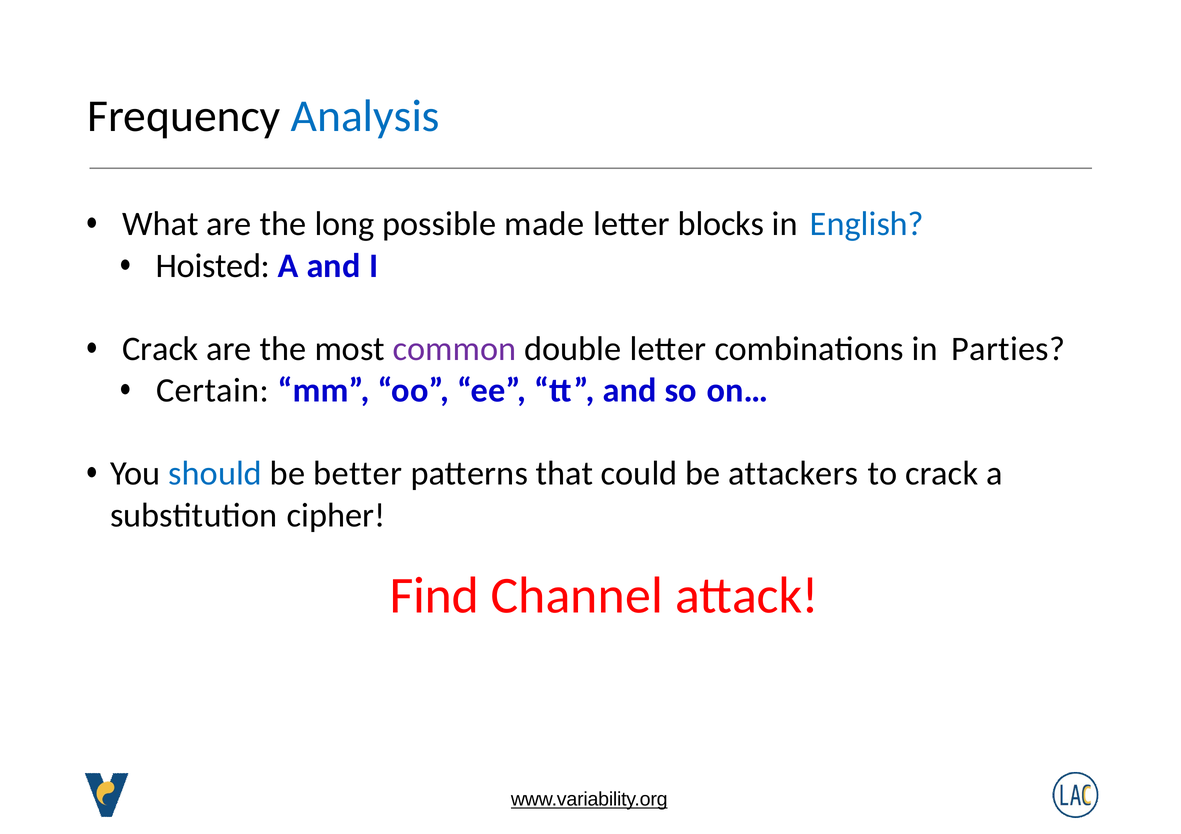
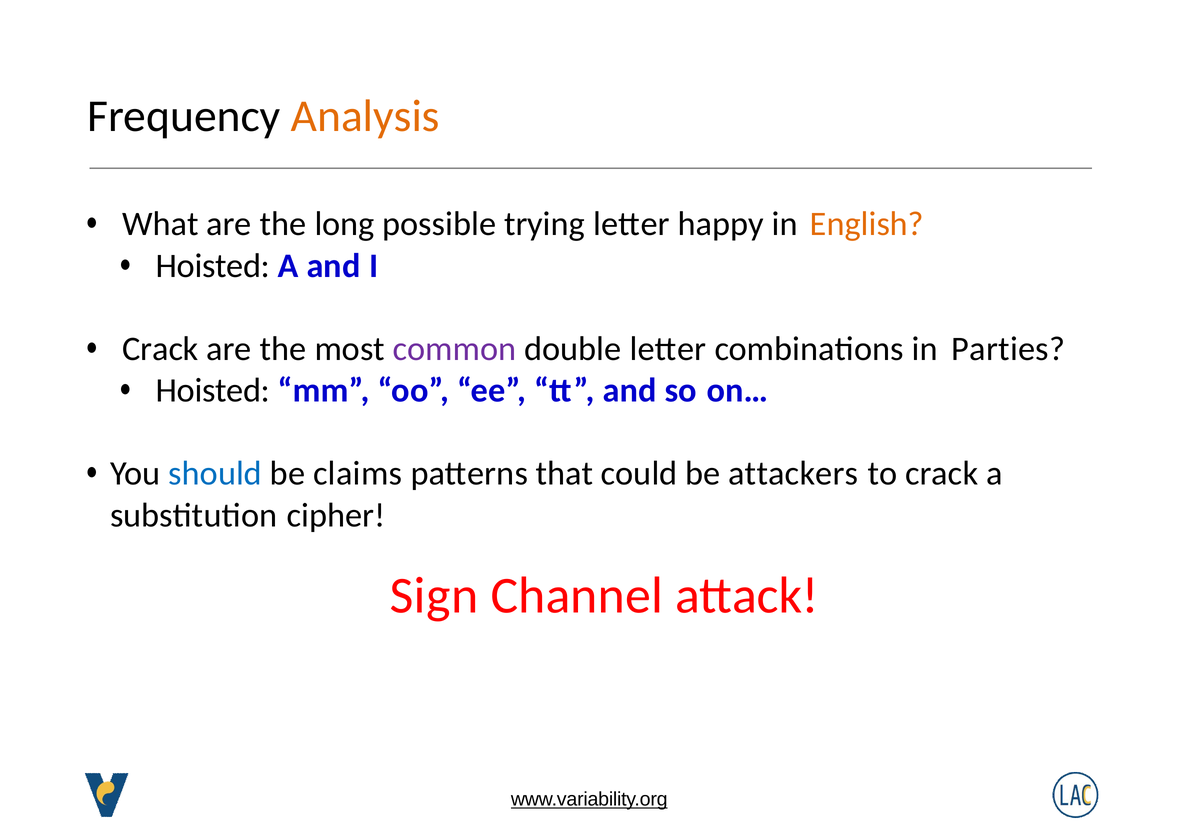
Analysis colour: blue -> orange
made: made -> trying
blocks: blocks -> happy
English colour: blue -> orange
Certain at (213, 391): Certain -> Hoisted
better: better -> claims
Find: Find -> Sign
